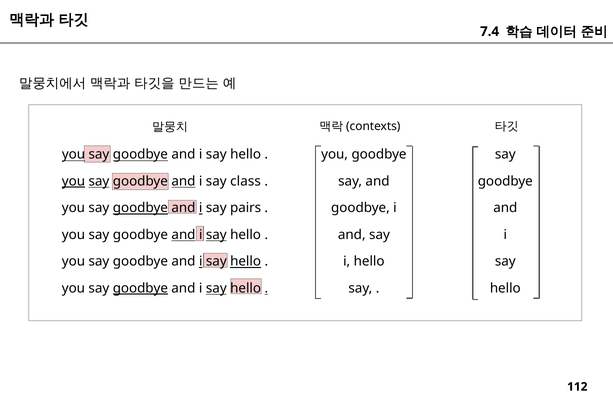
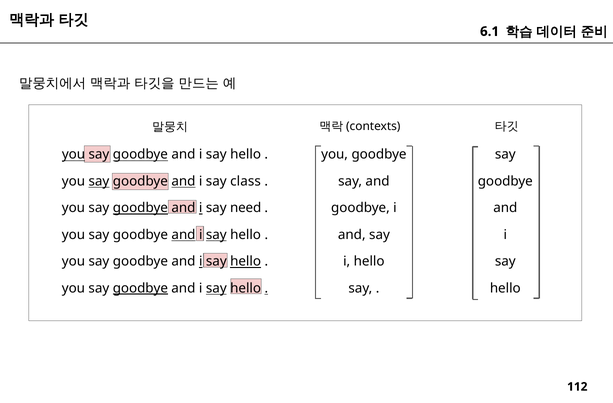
7.4: 7.4 -> 6.1
you at (73, 181) underline: present -> none
pairs: pairs -> need
